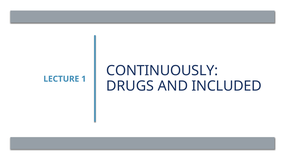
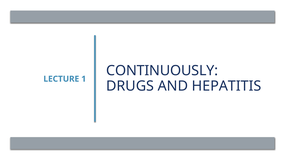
INCLUDED: INCLUDED -> HEPATITIS
